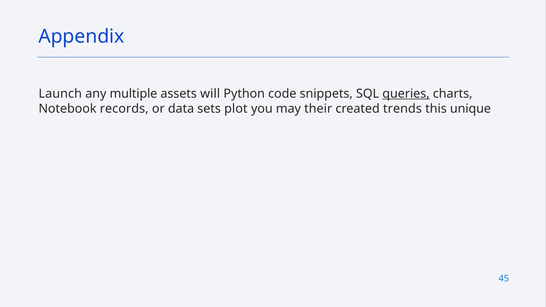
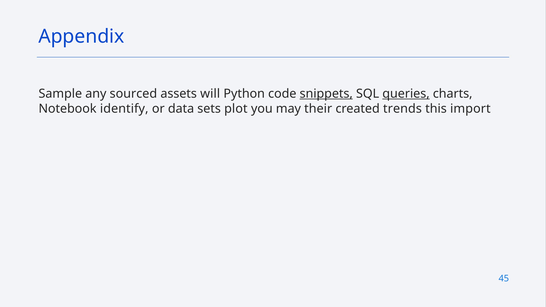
Launch: Launch -> Sample
multiple: multiple -> sourced
snippets underline: none -> present
records: records -> identify
unique: unique -> import
